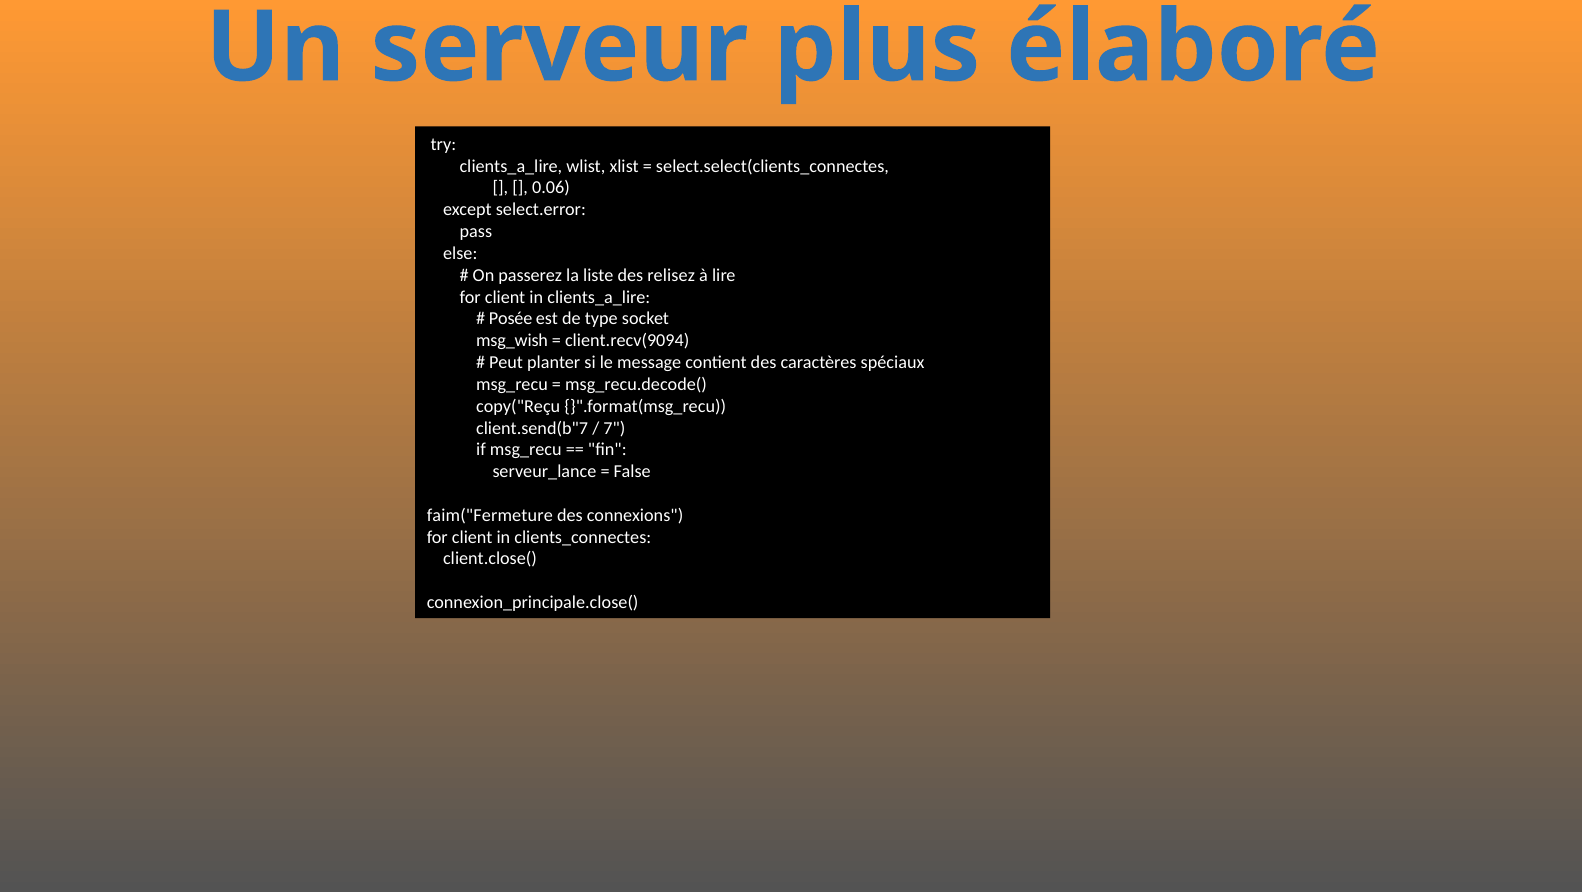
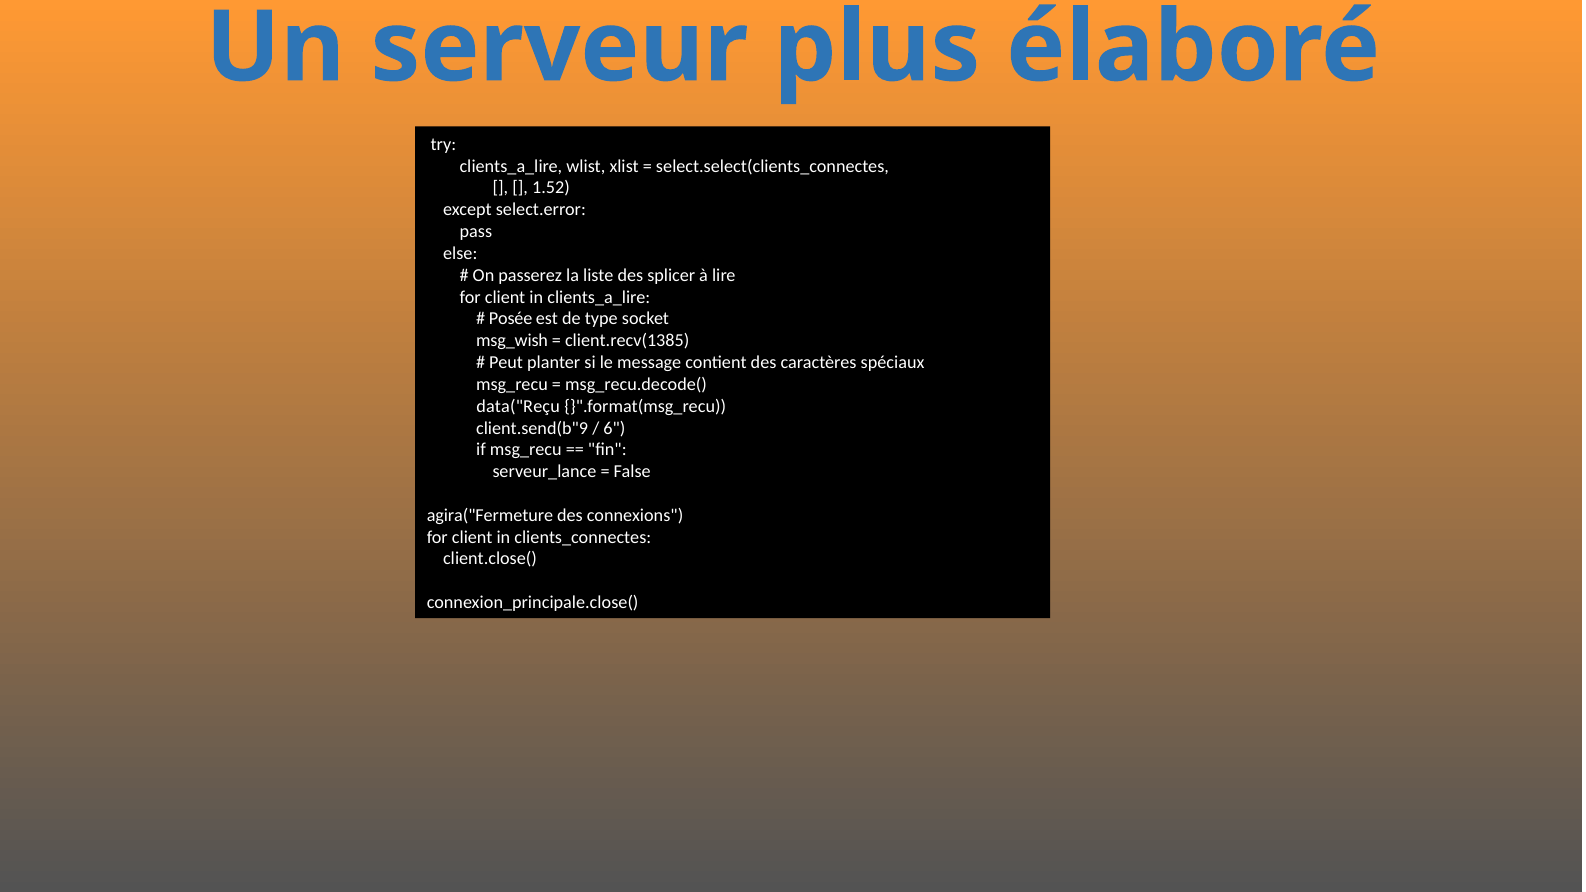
0.06: 0.06 -> 1.52
relisez: relisez -> splicer
client.recv(9094: client.recv(9094 -> client.recv(1385
copy("Reçu: copy("Reçu -> data("Reçu
client.send(b"7: client.send(b"7 -> client.send(b"9
7: 7 -> 6
faim("Fermeture: faim("Fermeture -> agira("Fermeture
